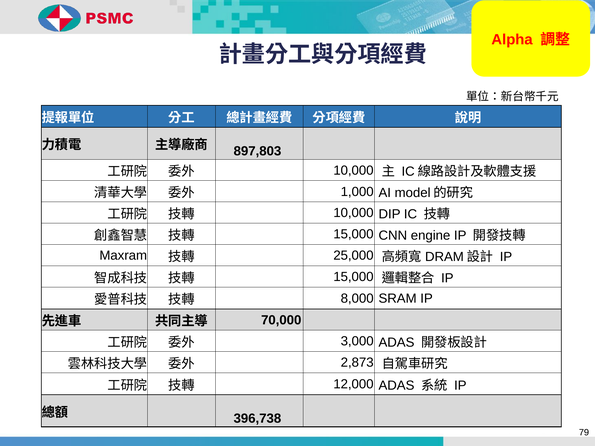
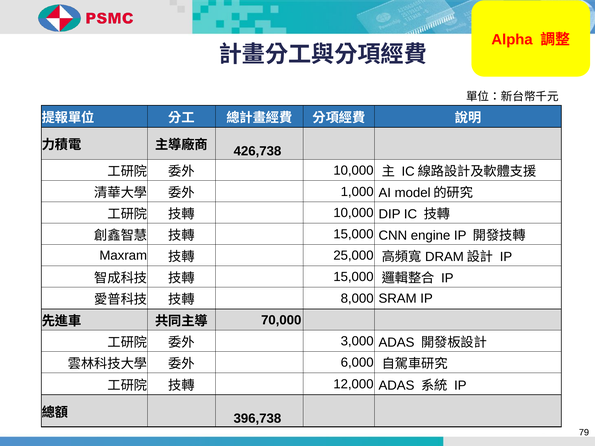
897,803: 897,803 -> 426,738
2,873: 2,873 -> 6,000
